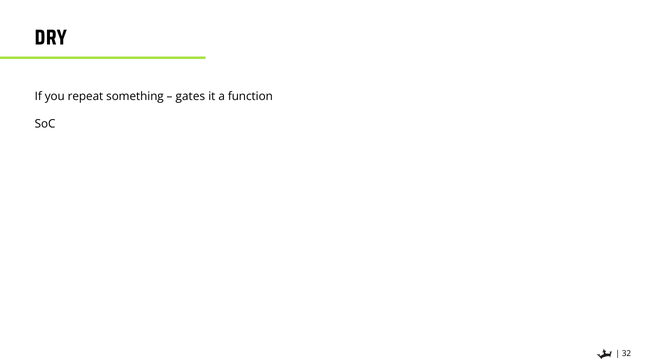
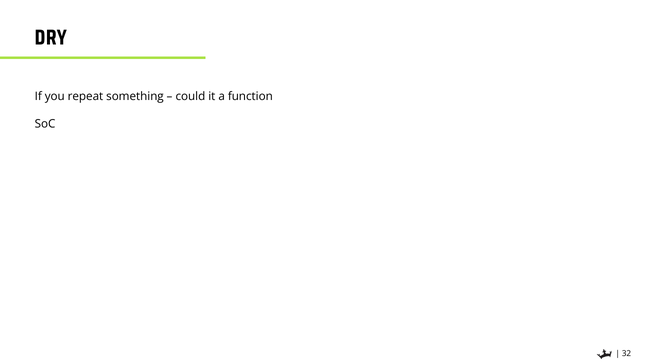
gates: gates -> could
